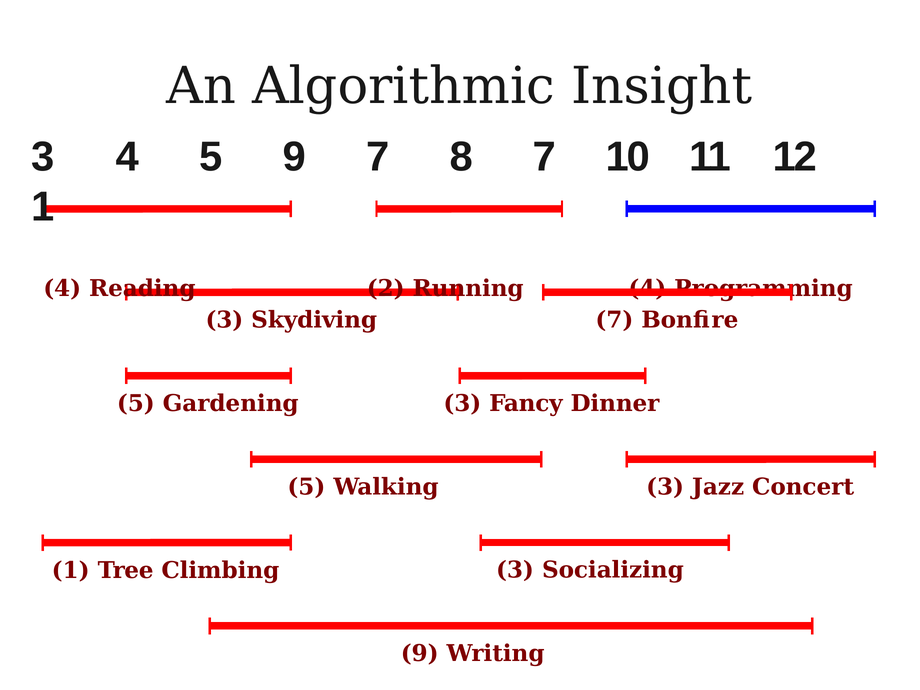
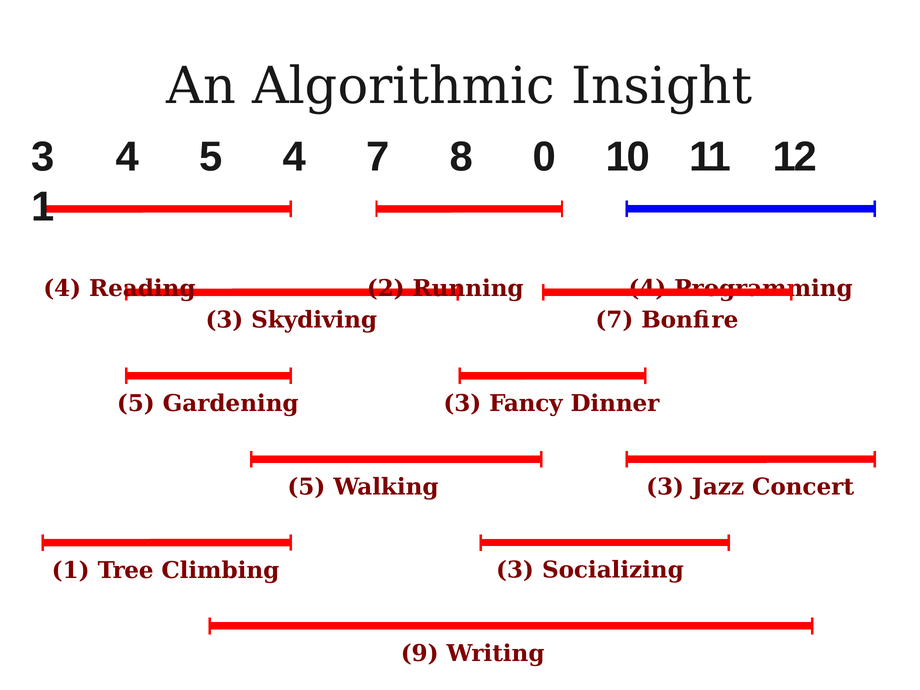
5 9: 9 -> 4
8 7: 7 -> 0
